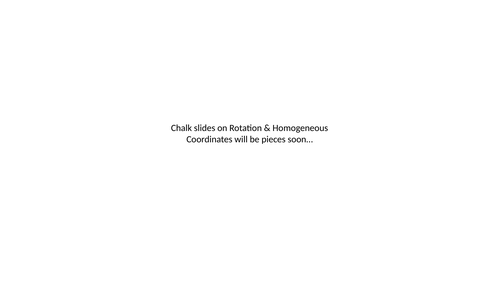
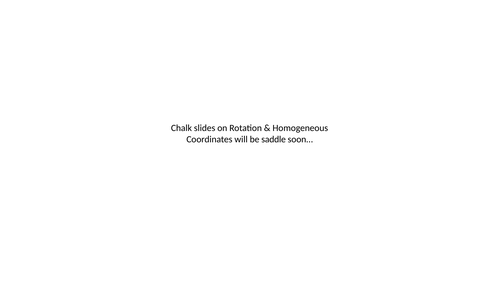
pieces: pieces -> saddle
